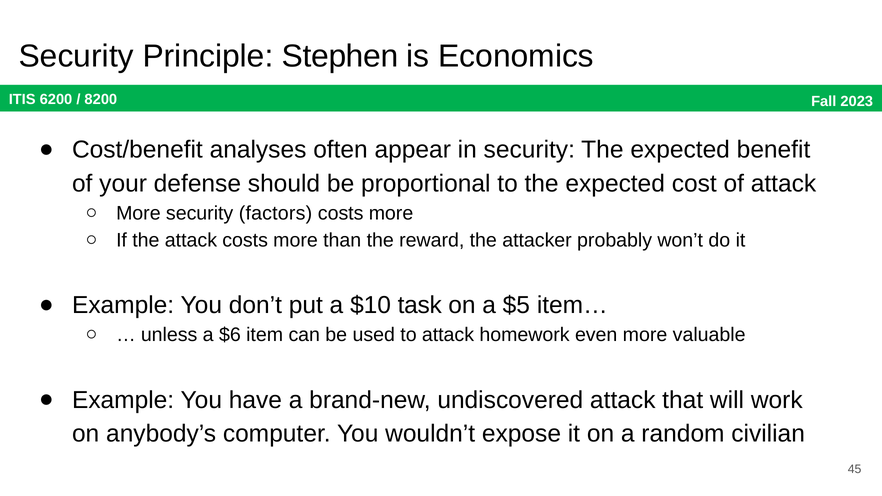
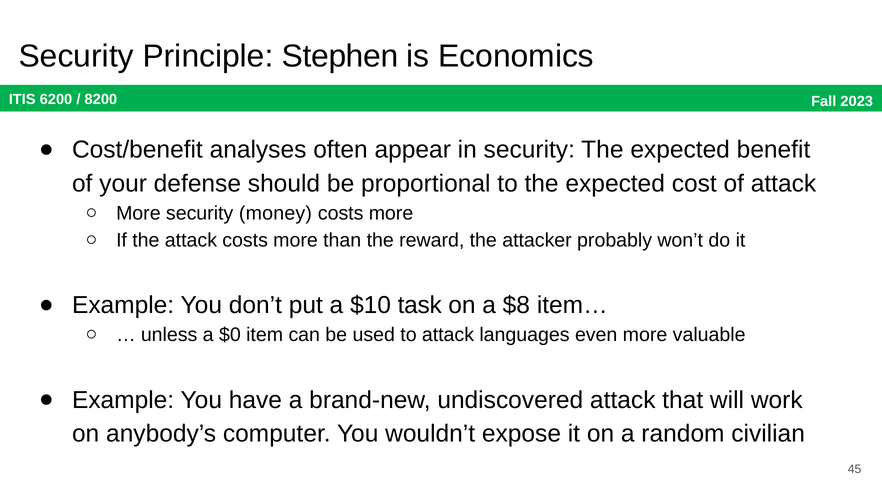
factors: factors -> money
$5: $5 -> $8
$6: $6 -> $0
homework: homework -> languages
